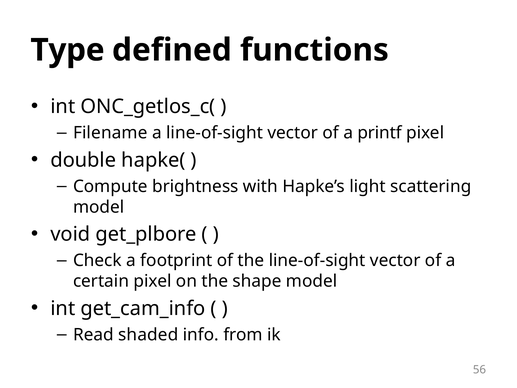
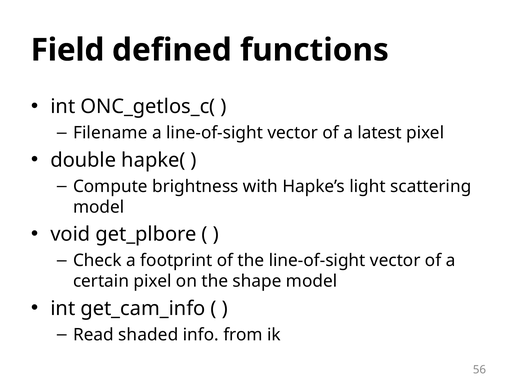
Type: Type -> Field
printf: printf -> latest
